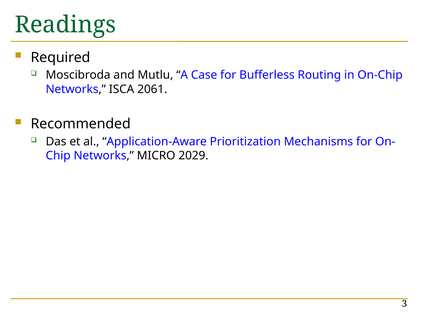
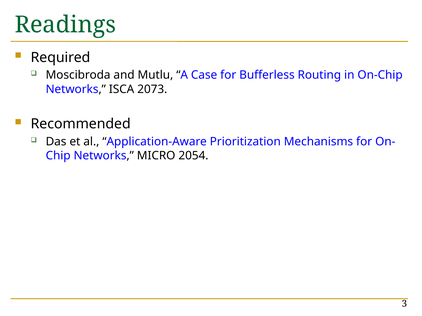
2061: 2061 -> 2073
2029: 2029 -> 2054
